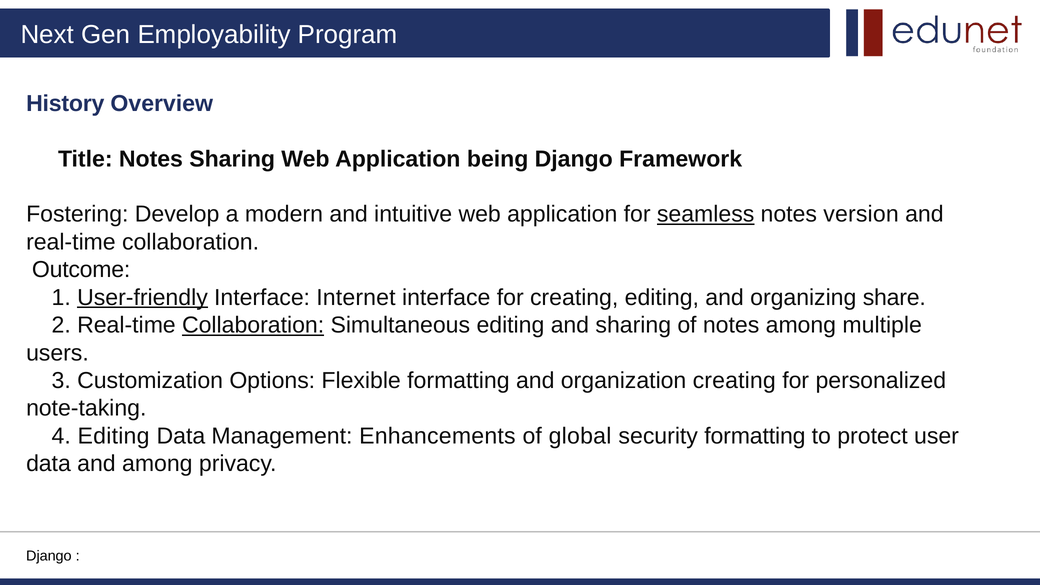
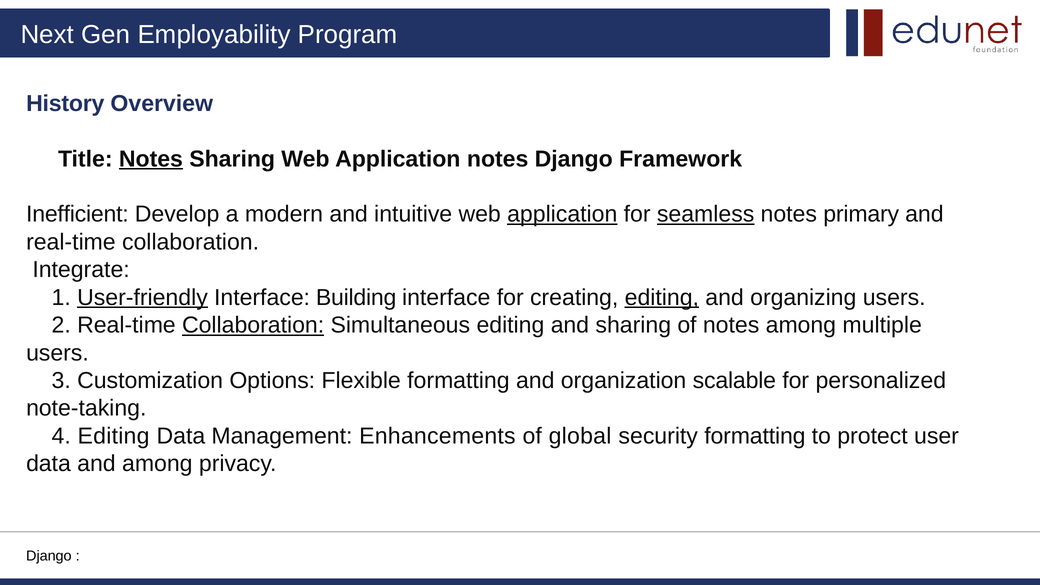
Notes at (151, 159) underline: none -> present
Application being: being -> notes
Fostering: Fostering -> Inefficient
application at (562, 214) underline: none -> present
version: version -> primary
Outcome: Outcome -> Integrate
Internet: Internet -> Building
editing at (662, 298) underline: none -> present
organizing share: share -> users
organization creating: creating -> scalable
